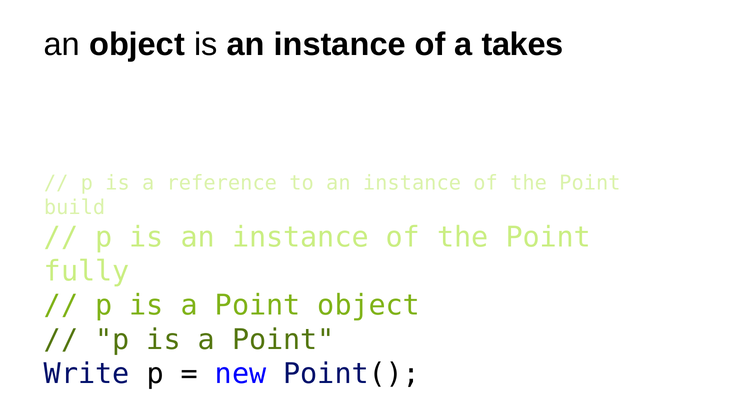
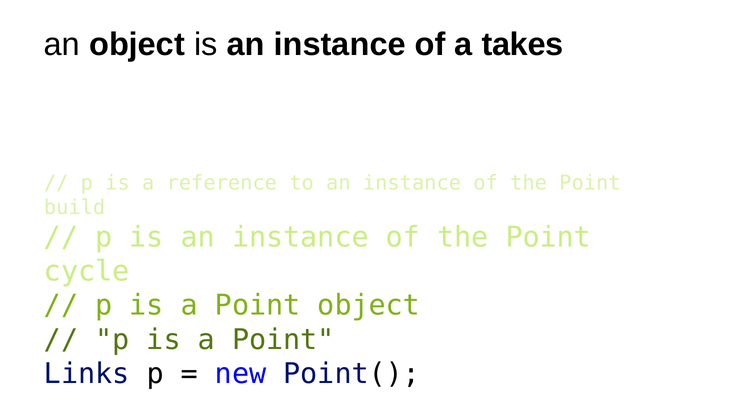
fully: fully -> cycle
Write: Write -> Links
